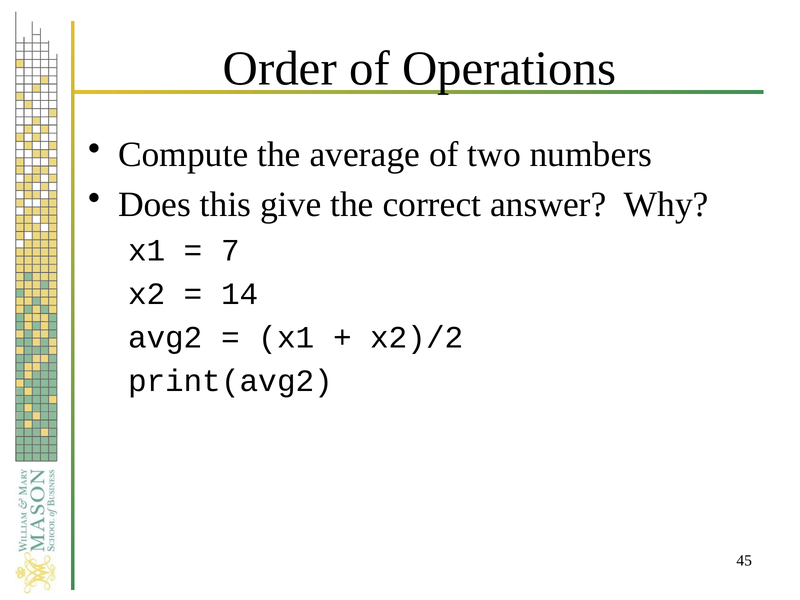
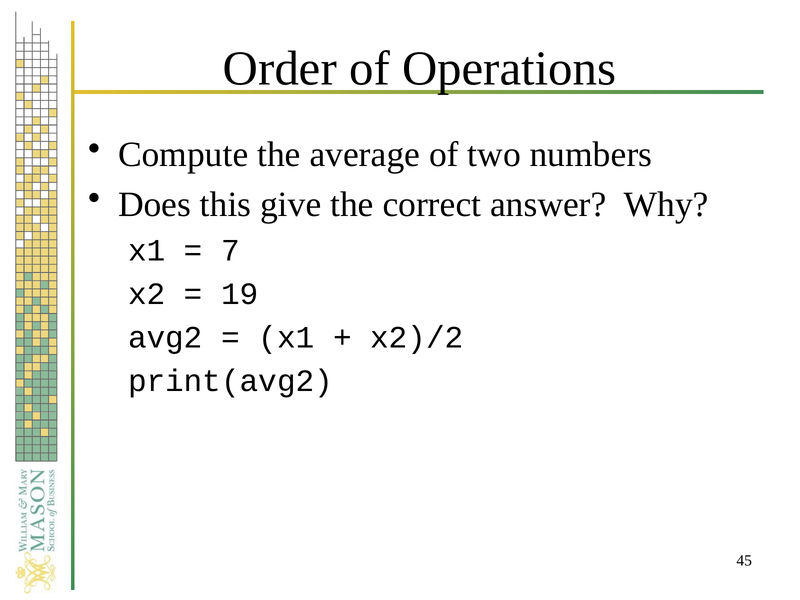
14: 14 -> 19
